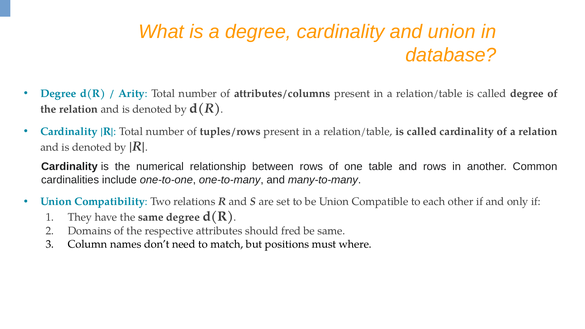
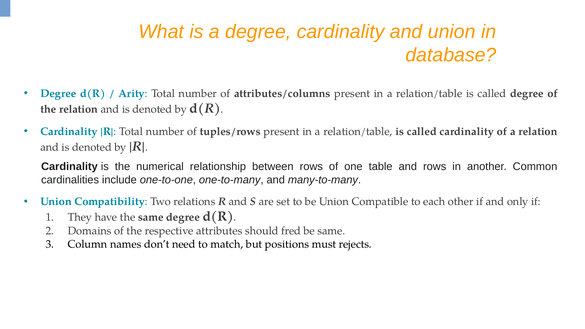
where: where -> rejects
